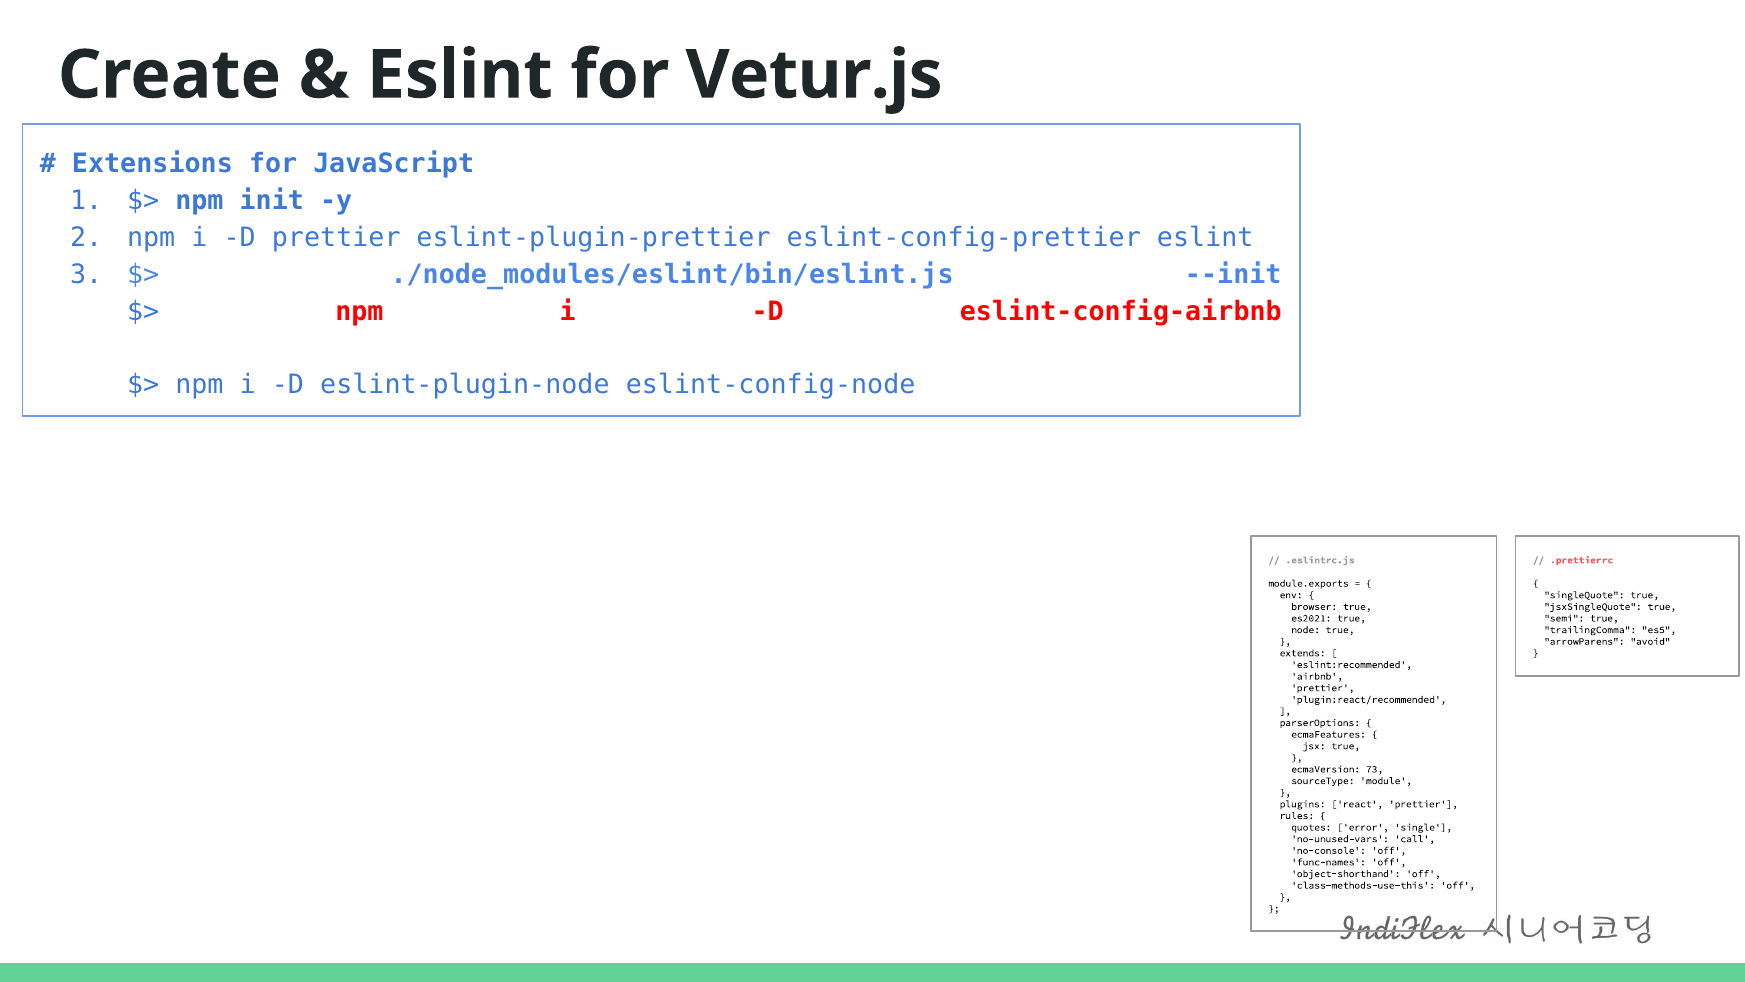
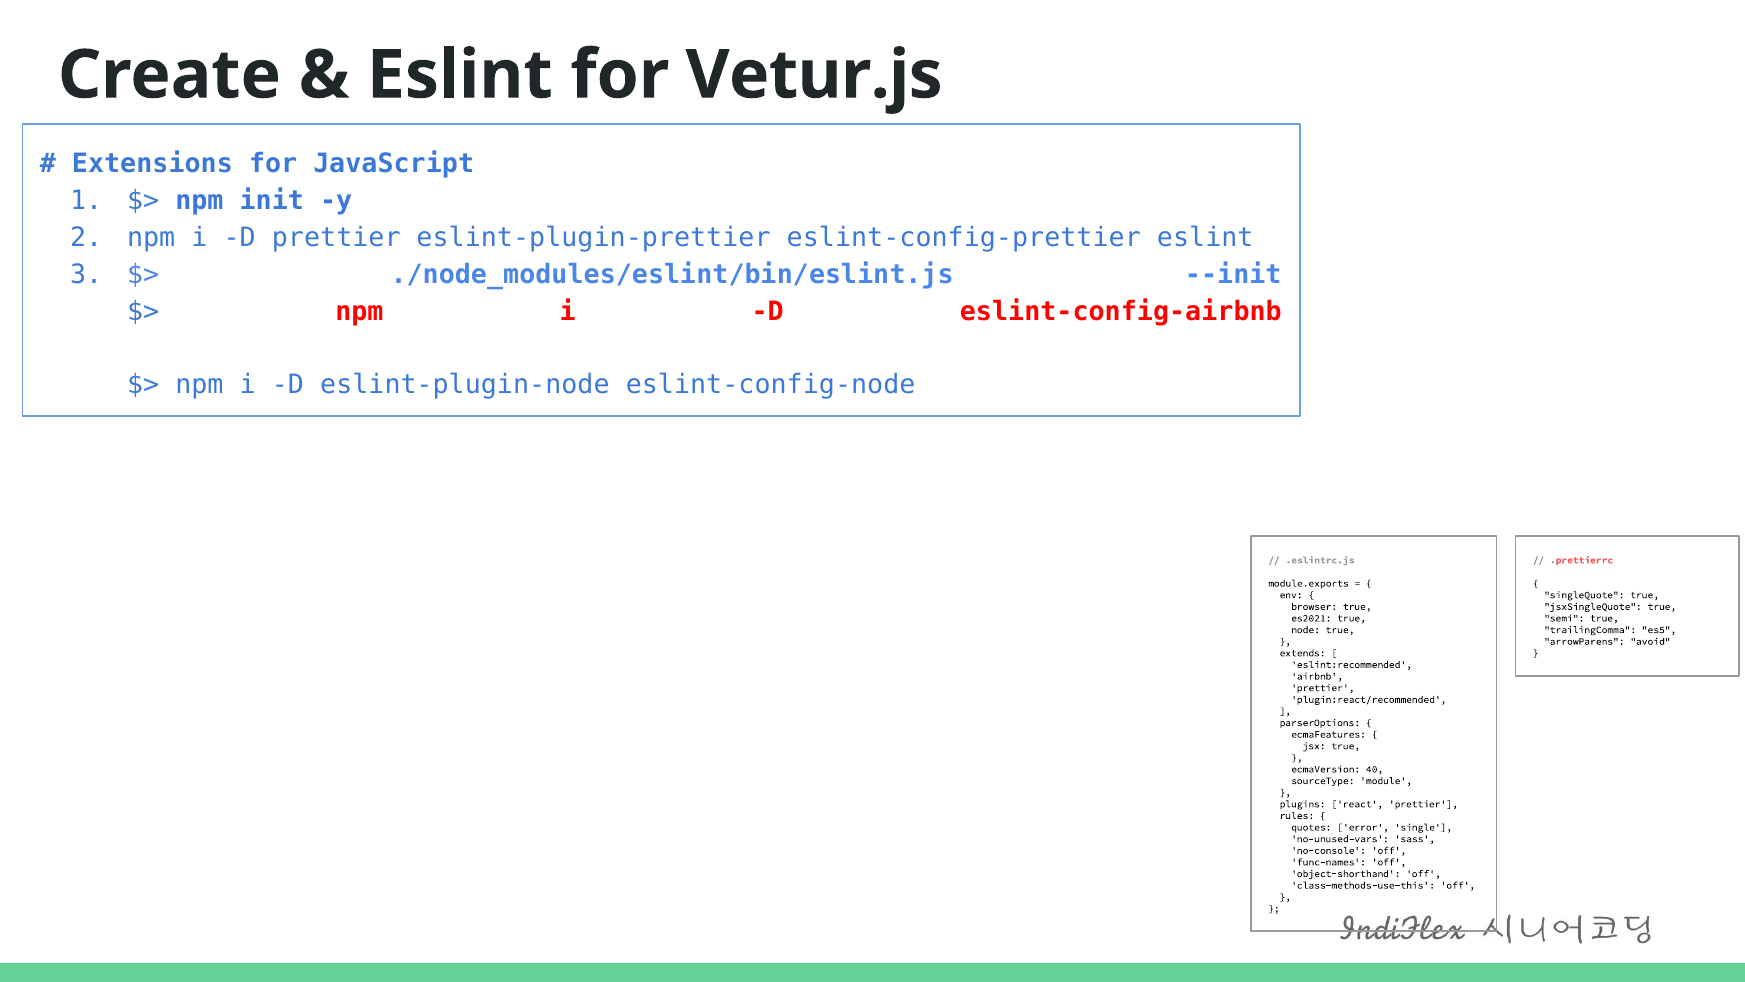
73: 73 -> 40
call: call -> sass
